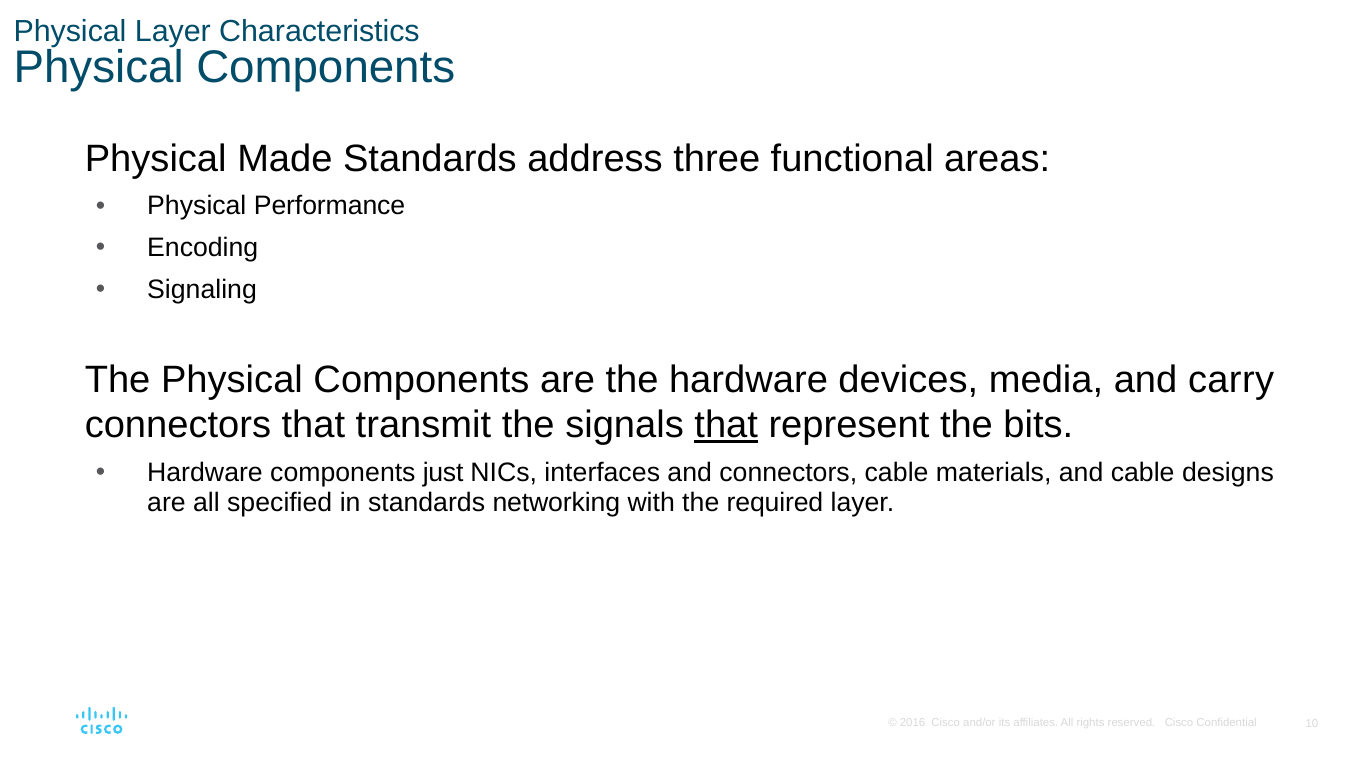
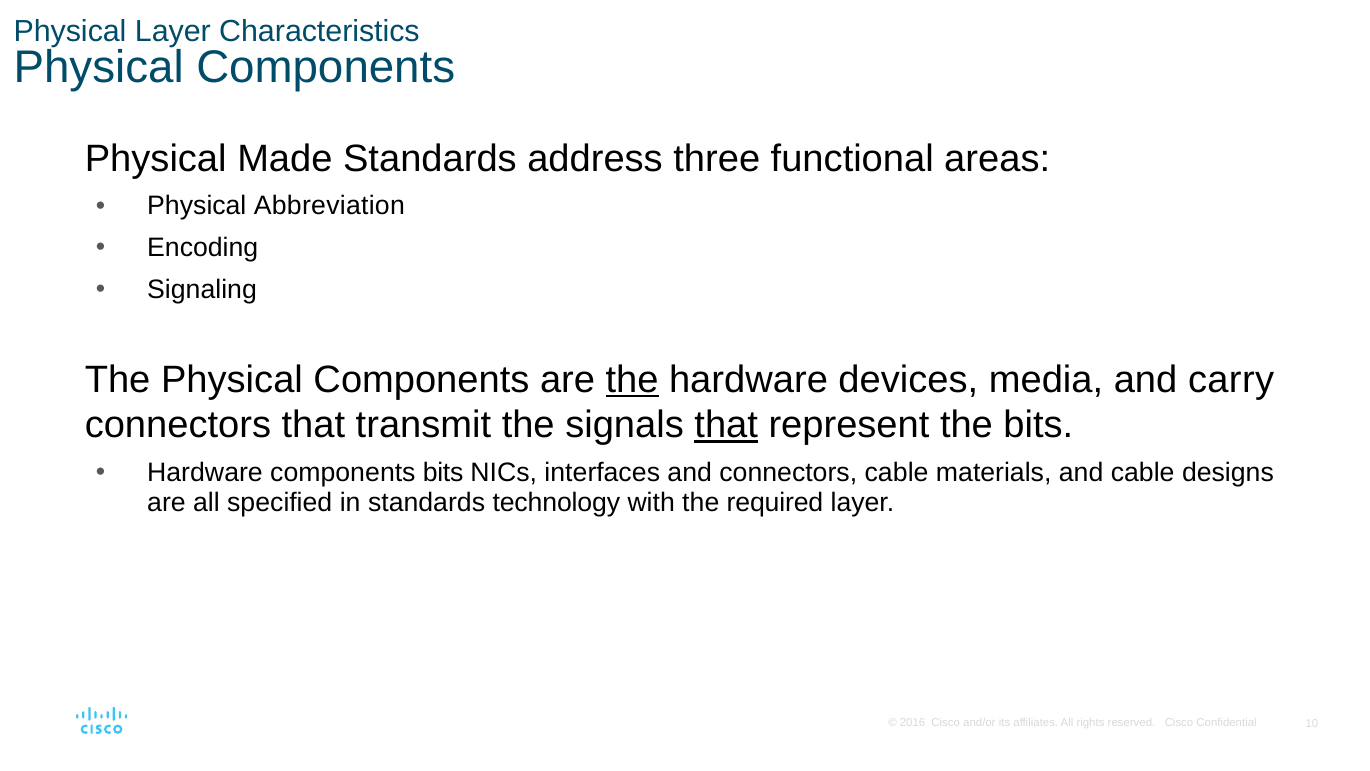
Performance: Performance -> Abbreviation
the at (632, 379) underline: none -> present
components just: just -> bits
networking: networking -> technology
